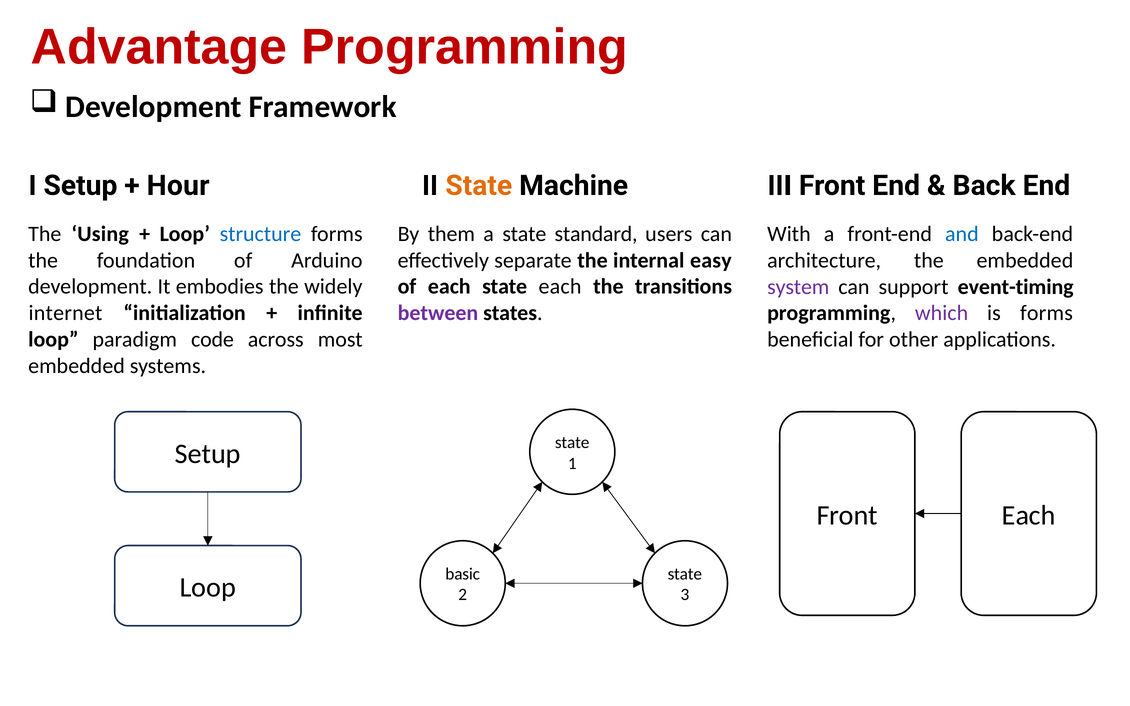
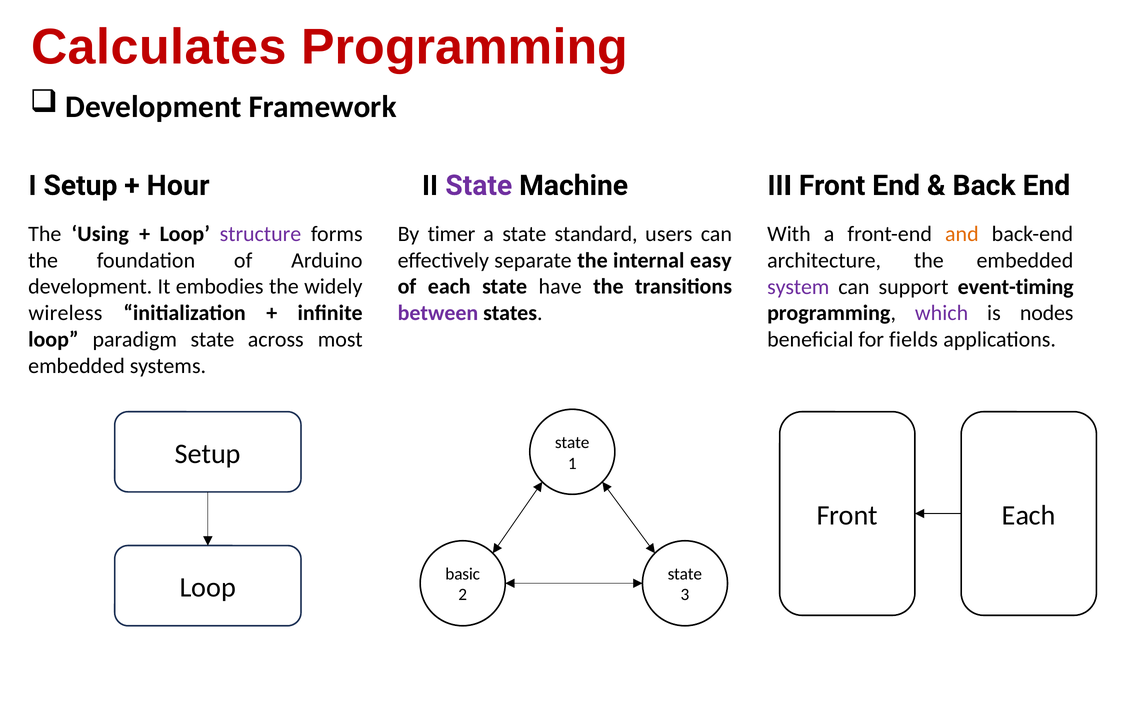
Advantage: Advantage -> Calculates
State at (479, 186) colour: orange -> purple
structure colour: blue -> purple
them: them -> timer
and colour: blue -> orange
state each: each -> have
internet: internet -> wireless
is forms: forms -> nodes
paradigm code: code -> state
other: other -> fields
